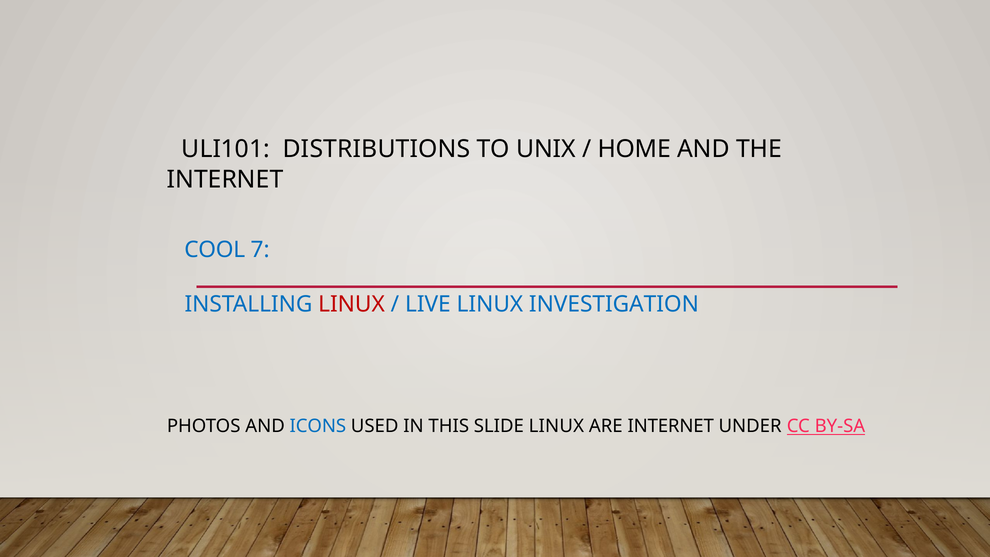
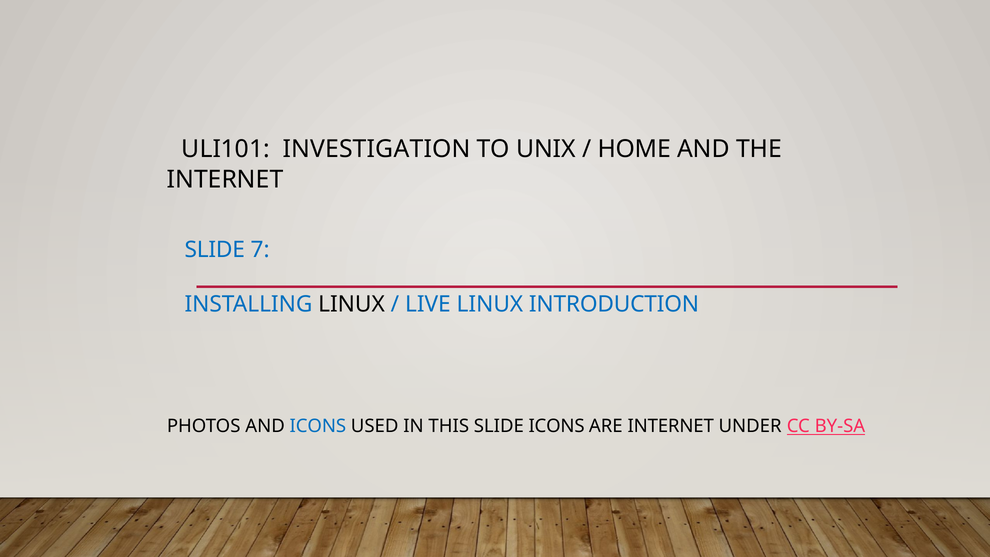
DISTRIBUTIONS: DISTRIBUTIONS -> INVESTIGATION
COOL at (215, 250): COOL -> SLIDE
LINUX at (352, 304) colour: red -> black
INVESTIGATION: INVESTIGATION -> INTRODUCTION
SLIDE LINUX: LINUX -> ICONS
